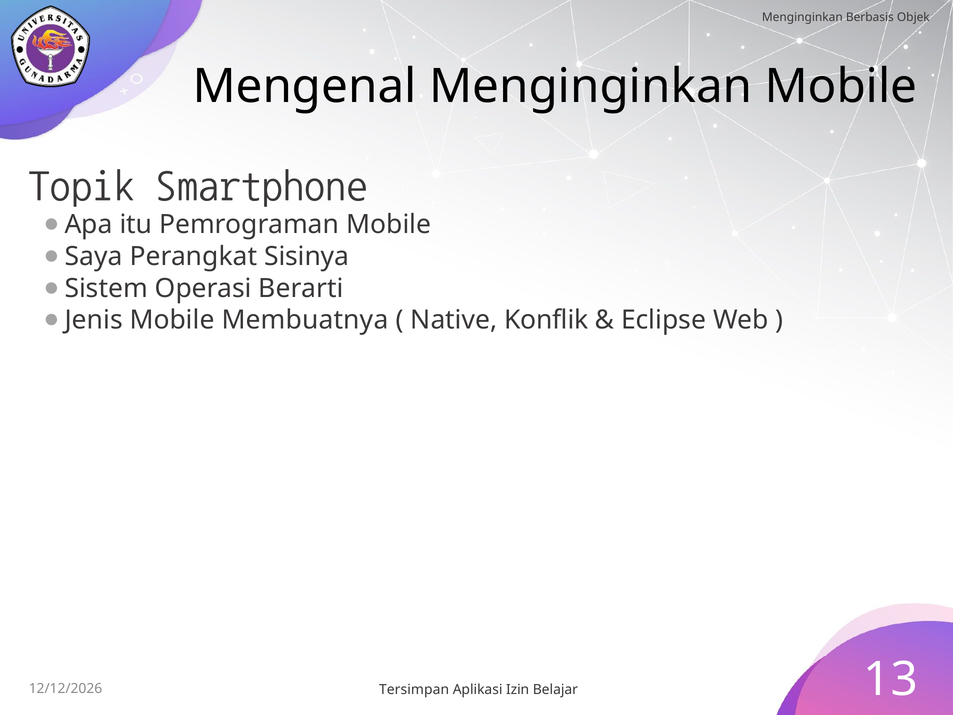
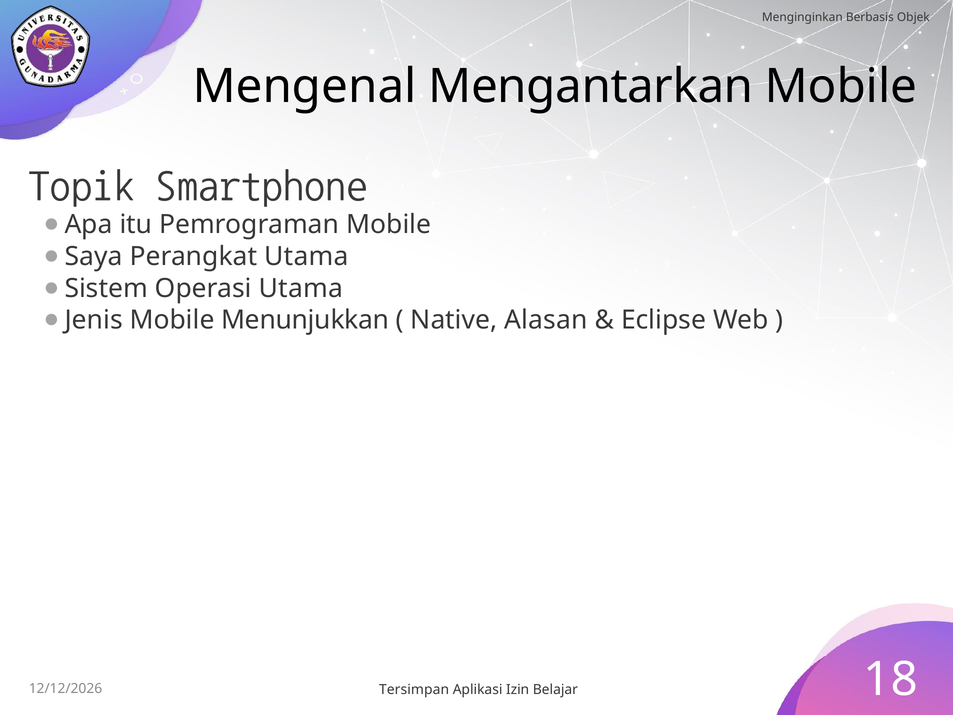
Mengenal Menginginkan: Menginginkan -> Mengantarkan
Perangkat Sisinya: Sisinya -> Utama
Operasi Berarti: Berarti -> Utama
Membuatnya: Membuatnya -> Menunjukkan
Konflik: Konflik -> Alasan
13: 13 -> 18
